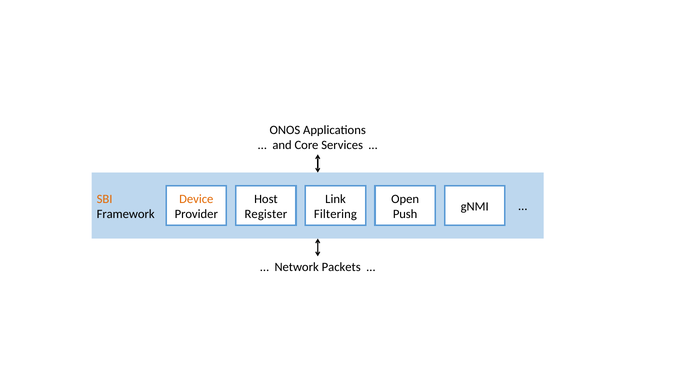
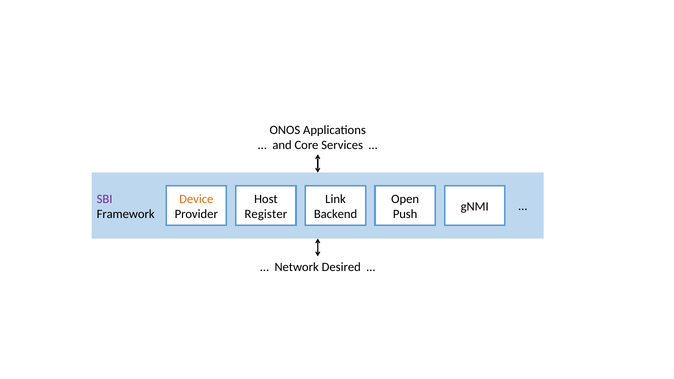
SBI colour: orange -> purple
Filtering: Filtering -> Backend
Packets: Packets -> Desired
